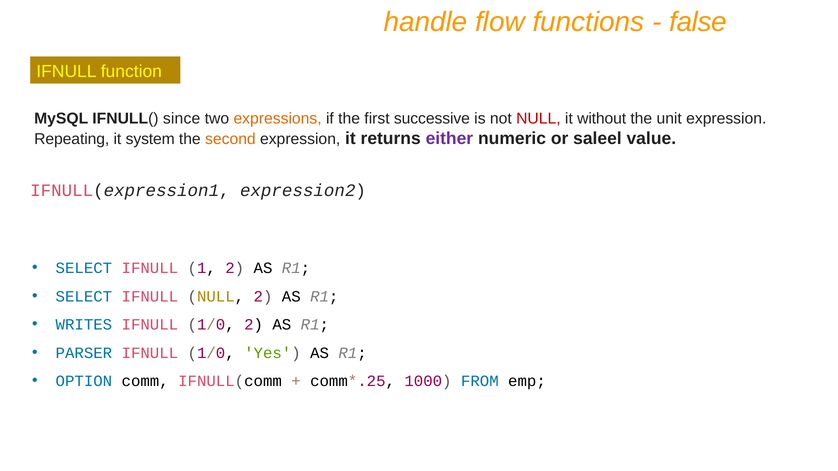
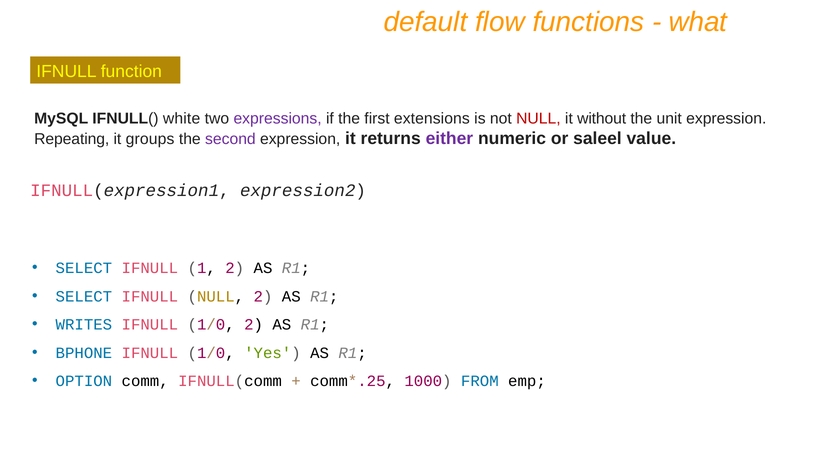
handle: handle -> default
false: false -> what
since: since -> white
expressions colour: orange -> purple
successive: successive -> extensions
system: system -> groups
second colour: orange -> purple
PARSER: PARSER -> BPHONE
